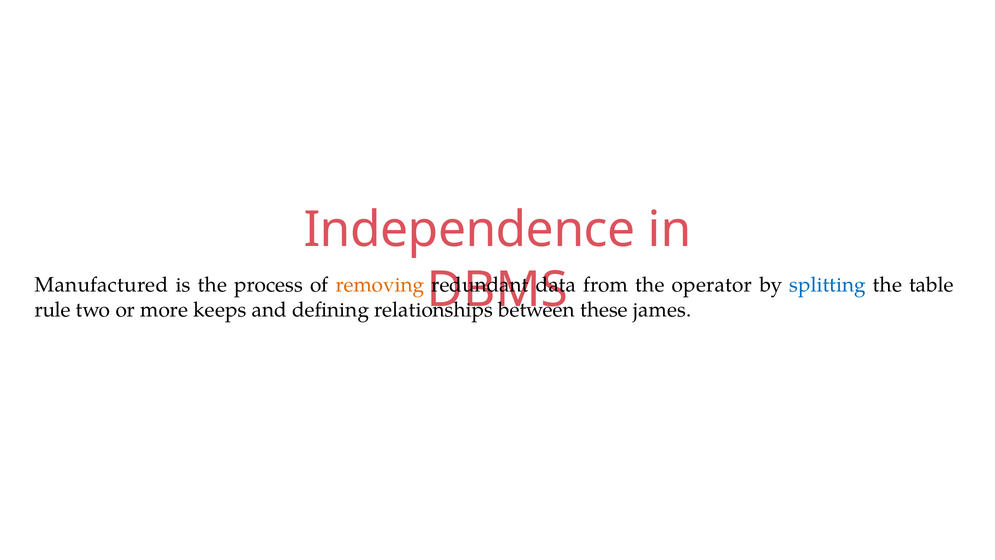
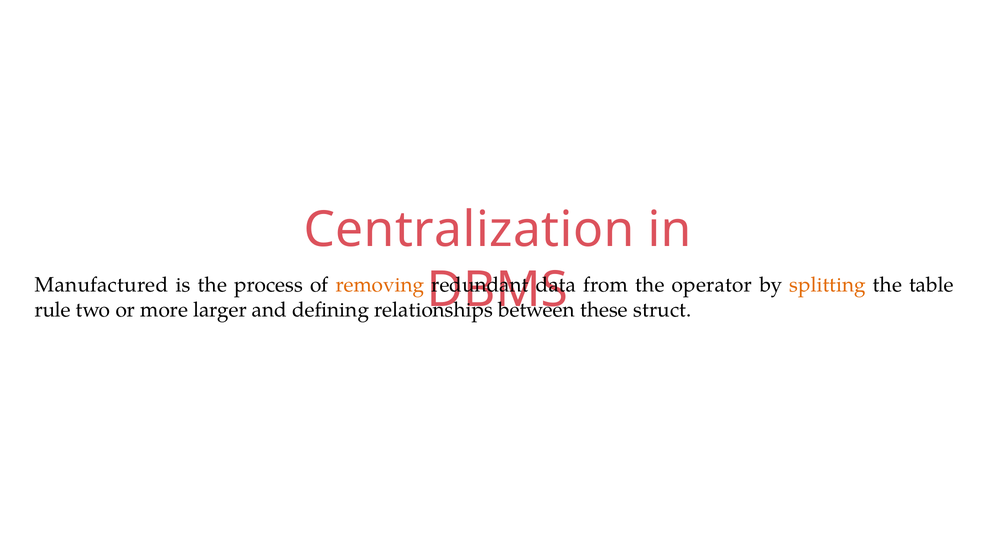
Independence: Independence -> Centralization
splitting colour: blue -> orange
keeps: keeps -> larger
james: james -> struct
